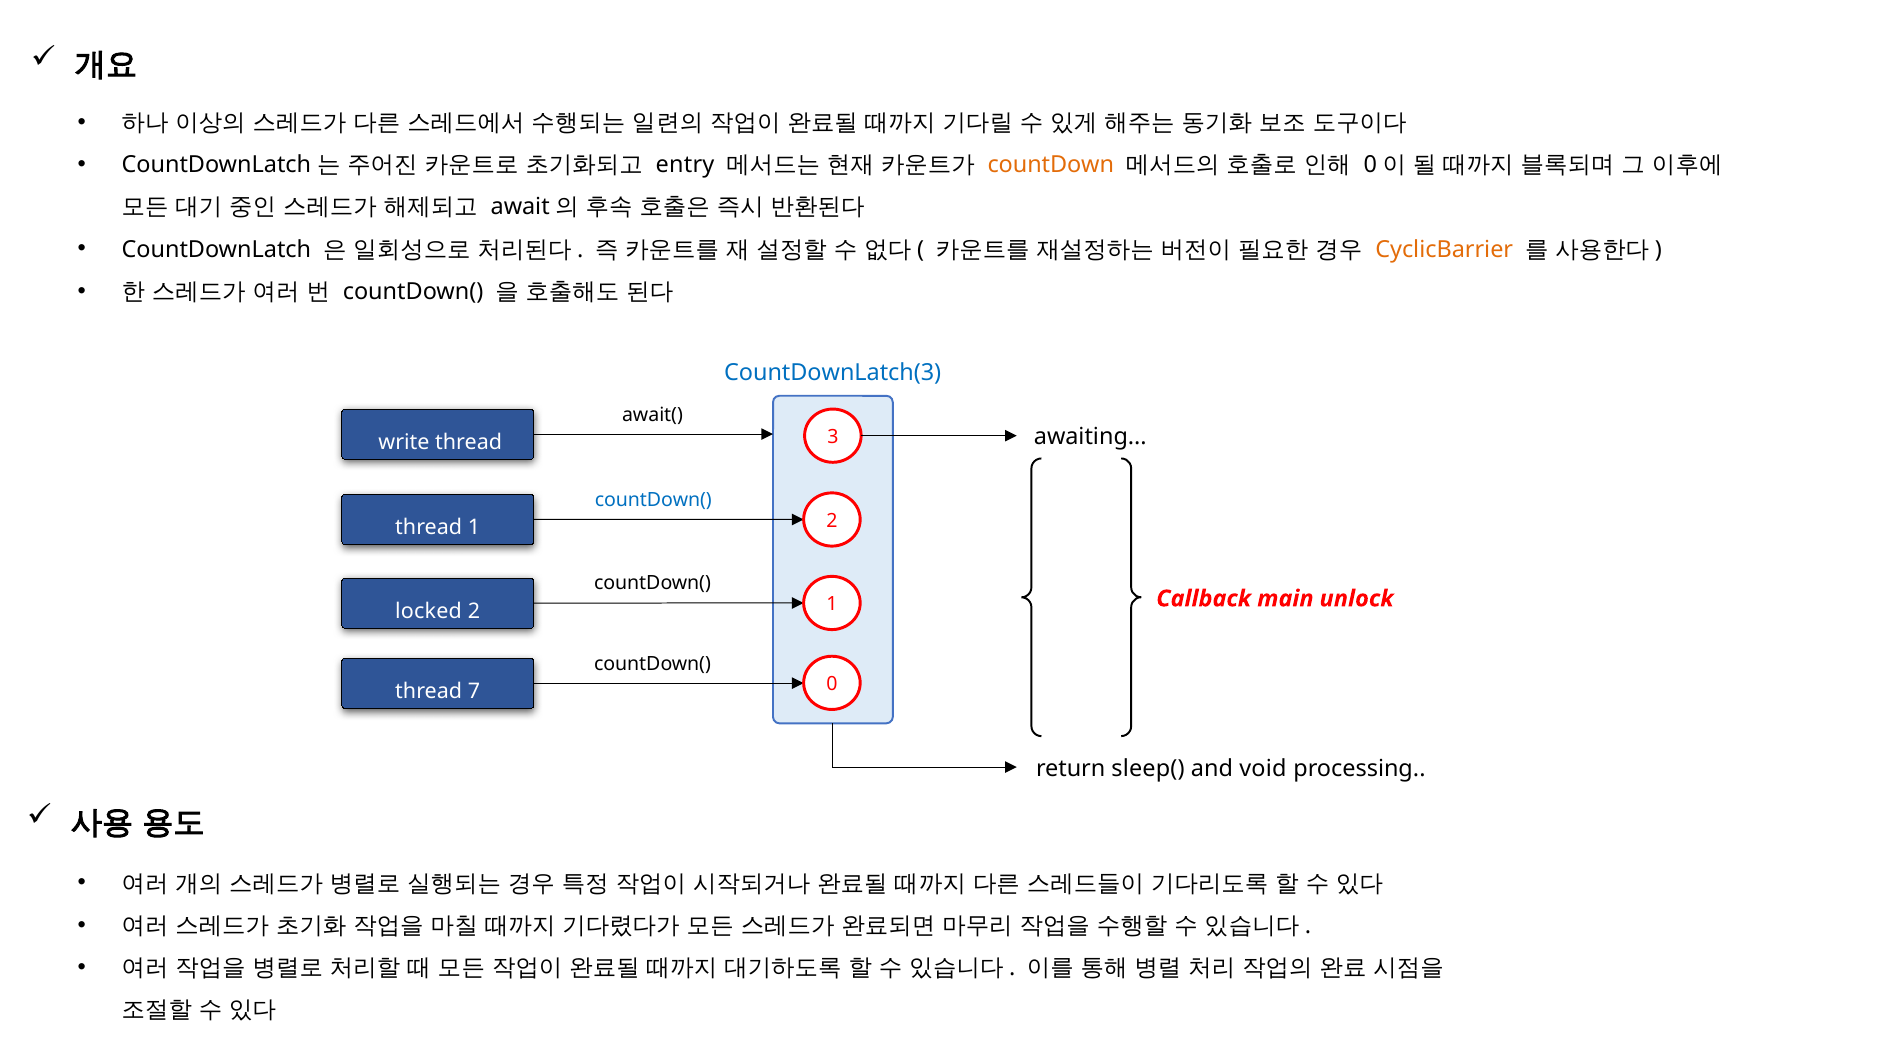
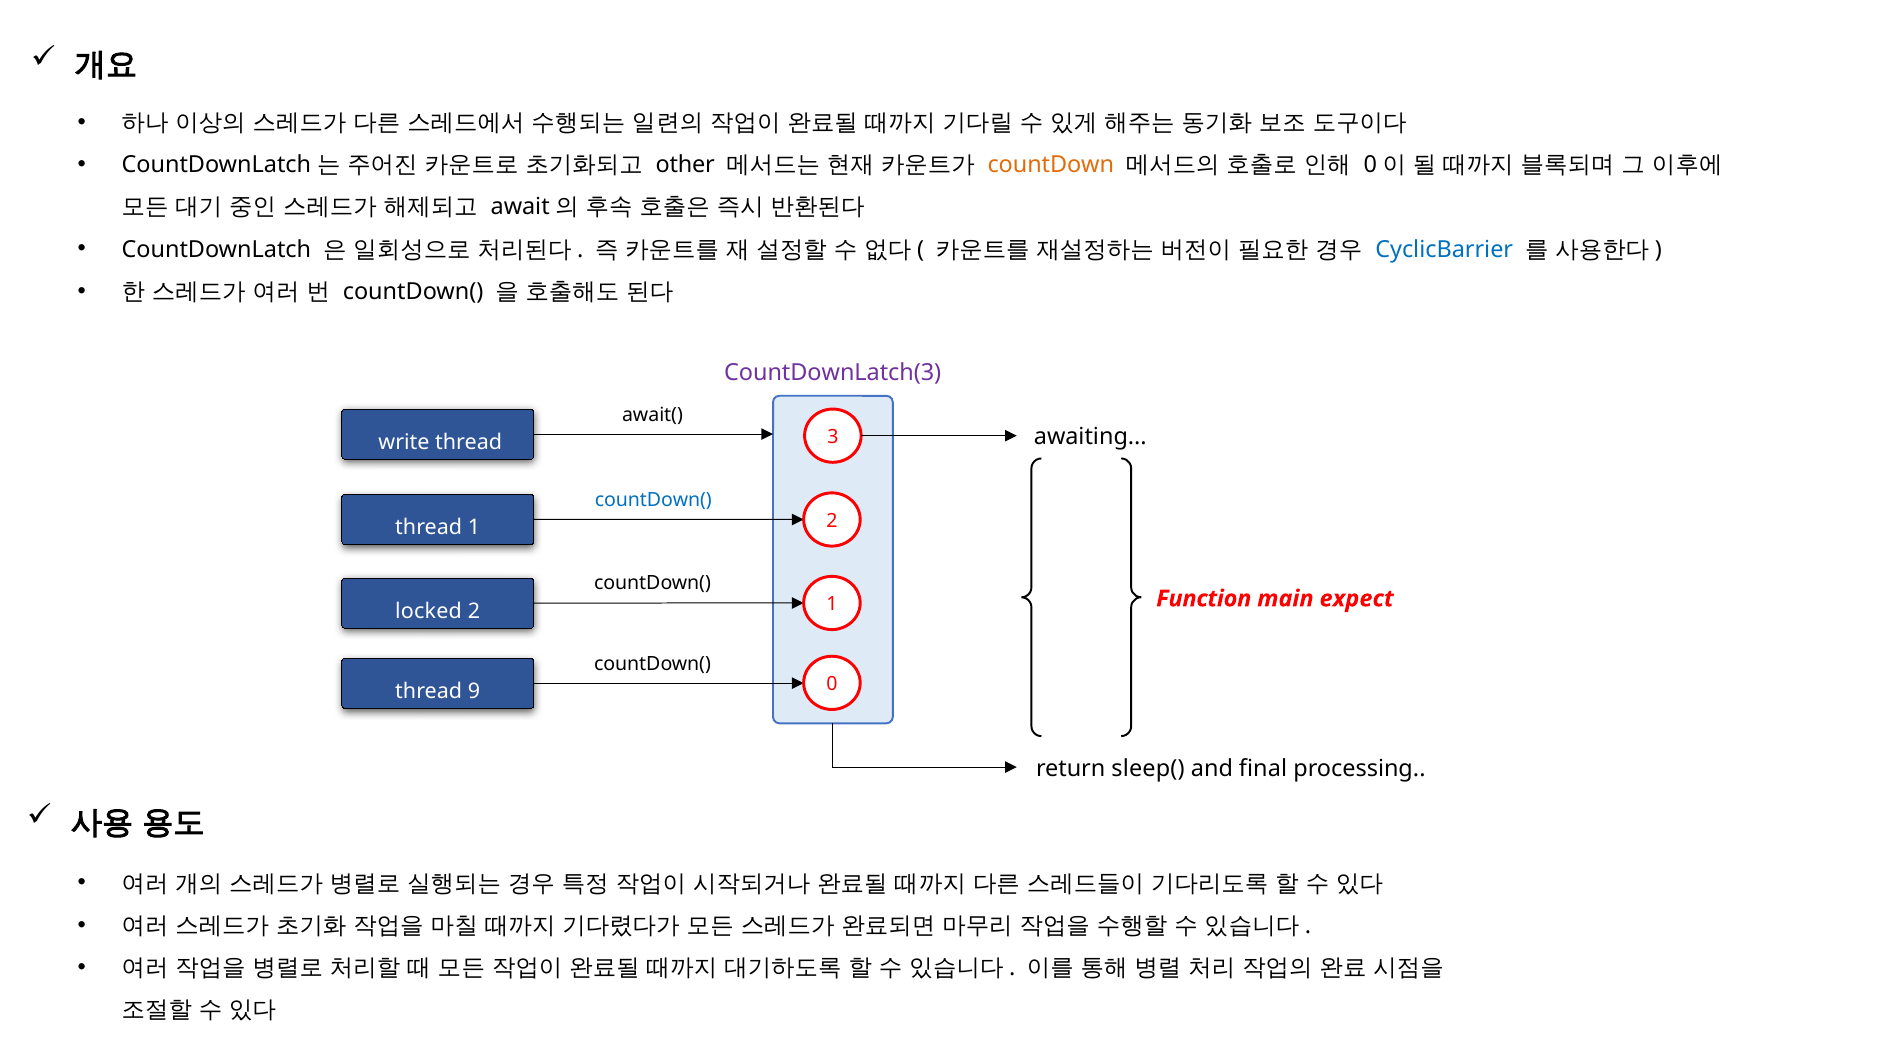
entry: entry -> other
CyclicBarrier colour: orange -> blue
CountDownLatch(3 colour: blue -> purple
Callback: Callback -> Function
unlock: unlock -> expect
7: 7 -> 9
void: void -> final
